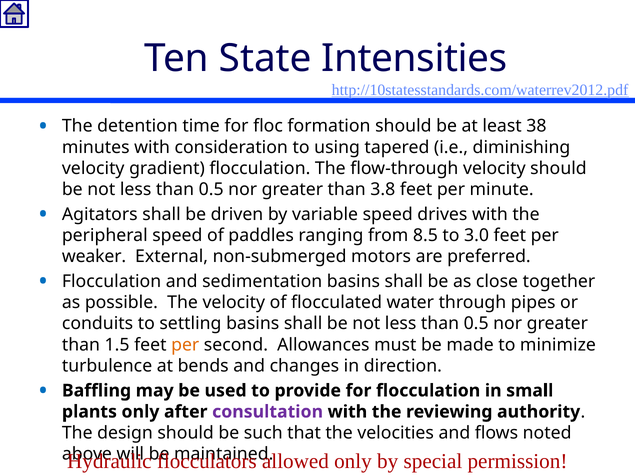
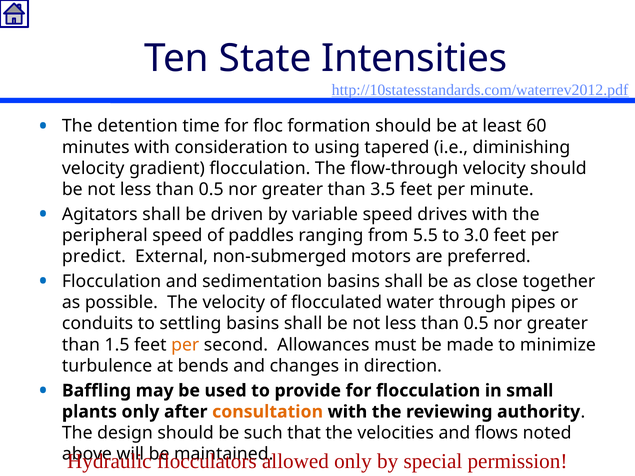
38: 38 -> 60
3.8: 3.8 -> 3.5
8.5: 8.5 -> 5.5
weaker: weaker -> predict
consultation colour: purple -> orange
